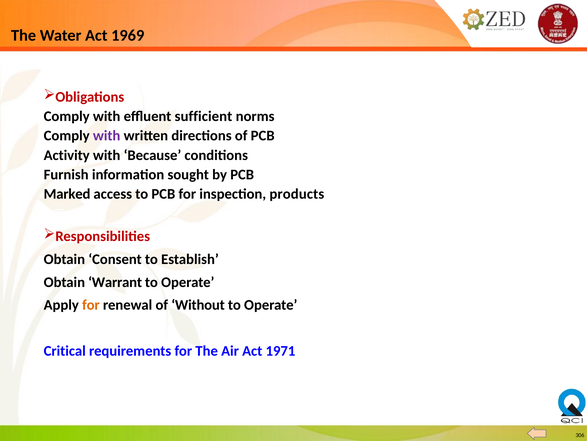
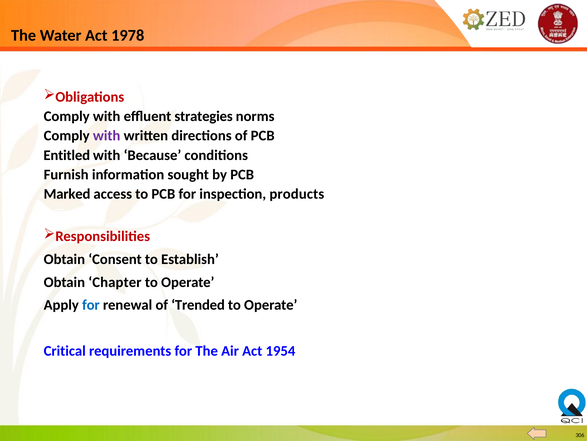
1969: 1969 -> 1978
sufficient: sufficient -> strategies
Activity: Activity -> Entitled
Warrant: Warrant -> Chapter
for at (91, 305) colour: orange -> blue
Without: Without -> Trended
1971: 1971 -> 1954
